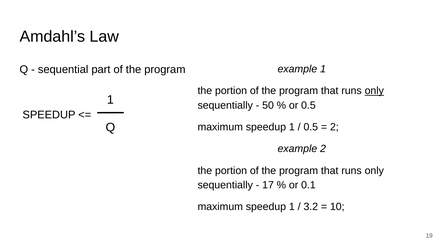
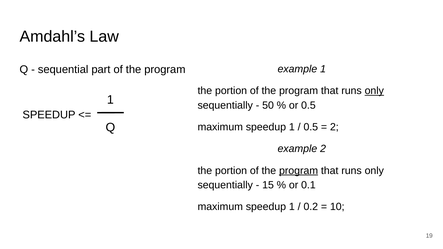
program at (299, 171) underline: none -> present
17: 17 -> 15
3.2: 3.2 -> 0.2
